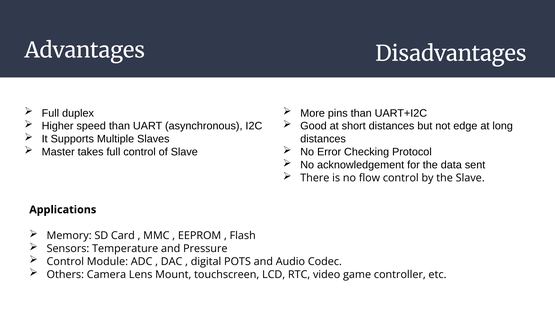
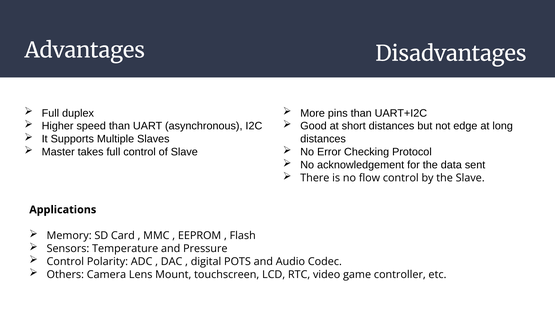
Module: Module -> Polarity
